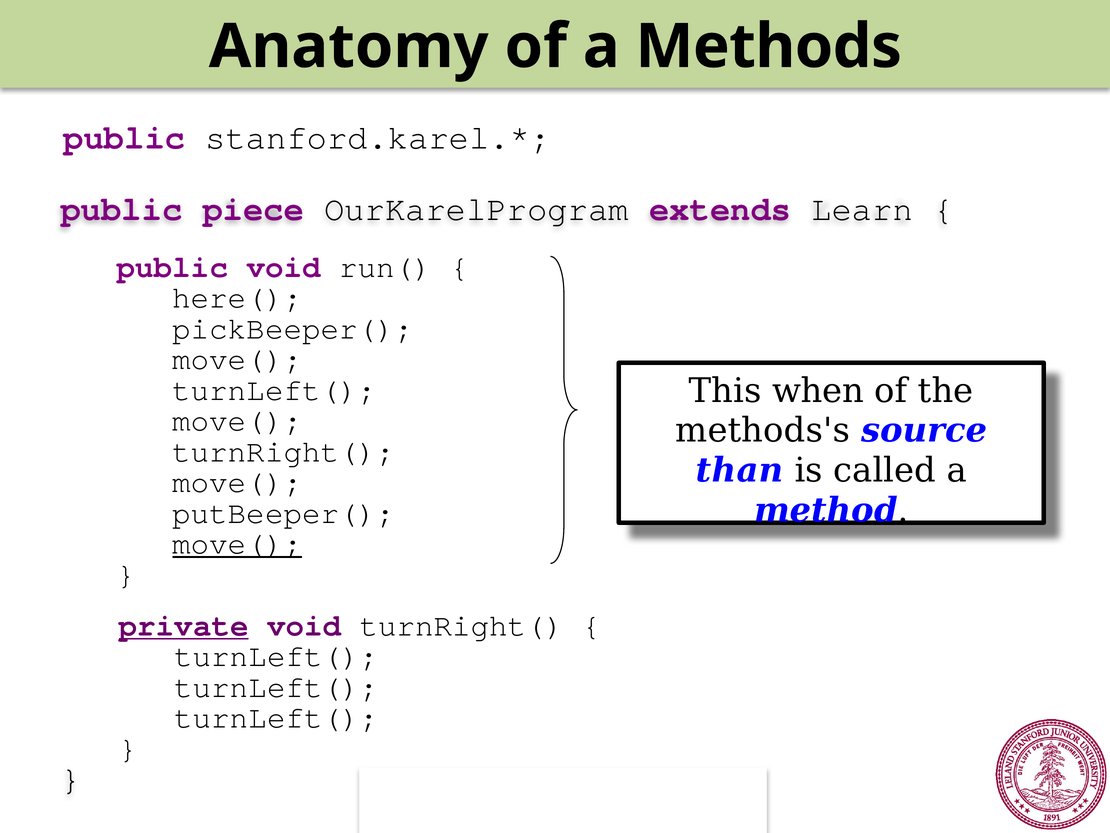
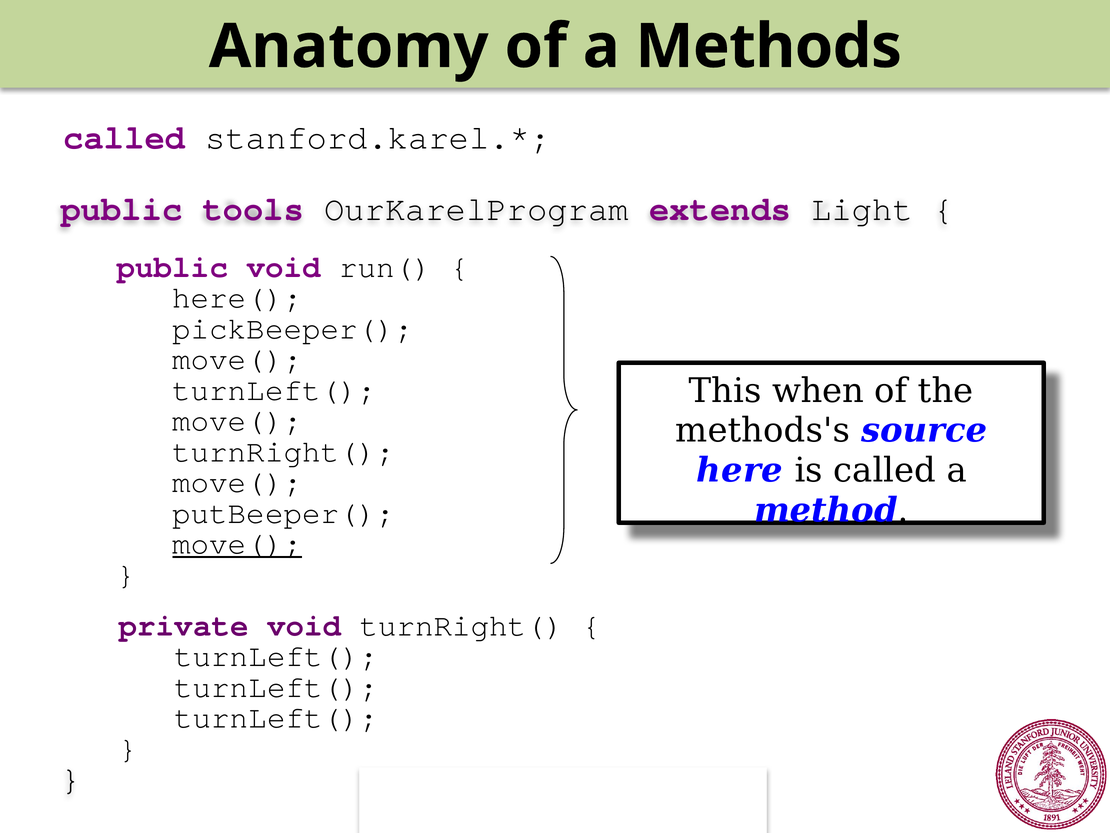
public at (124, 137): public -> called
piece: piece -> tools
Learn: Learn -> Light
than: than -> here
private underline: present -> none
